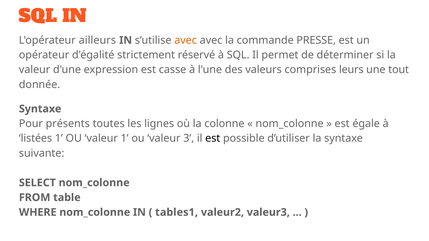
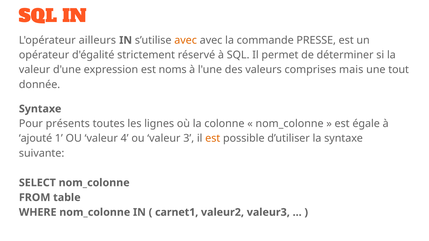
casse: casse -> noms
leurs: leurs -> mais
listées: listées -> ajouté
valeur 1: 1 -> 4
est at (213, 139) colour: black -> orange
tables1: tables1 -> carnet1
